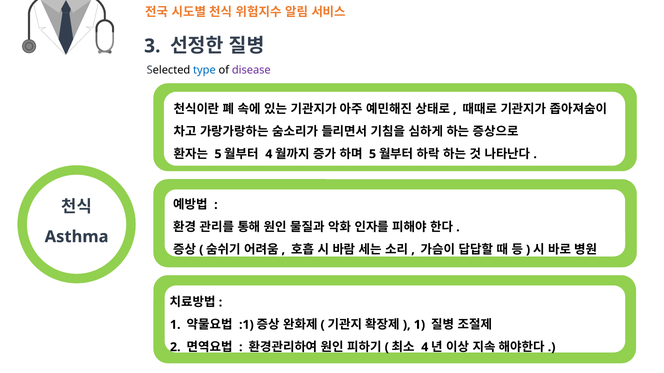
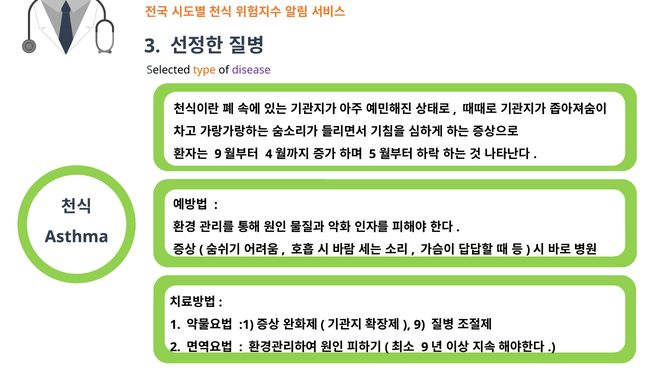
type colour: blue -> orange
5 at (218, 154): 5 -> 9
1 at (419, 325): 1 -> 9
4 at (425, 348): 4 -> 9
